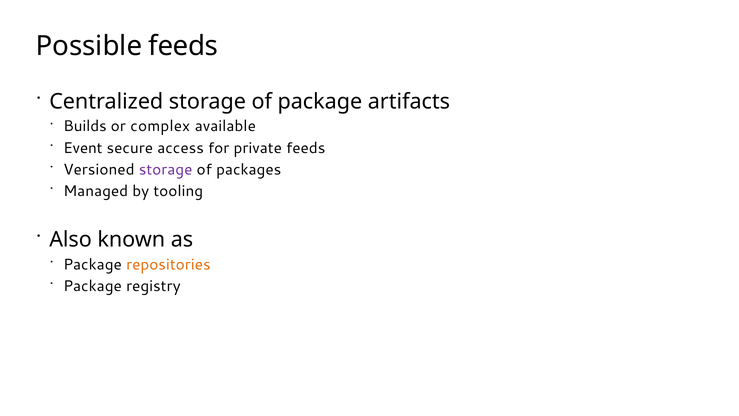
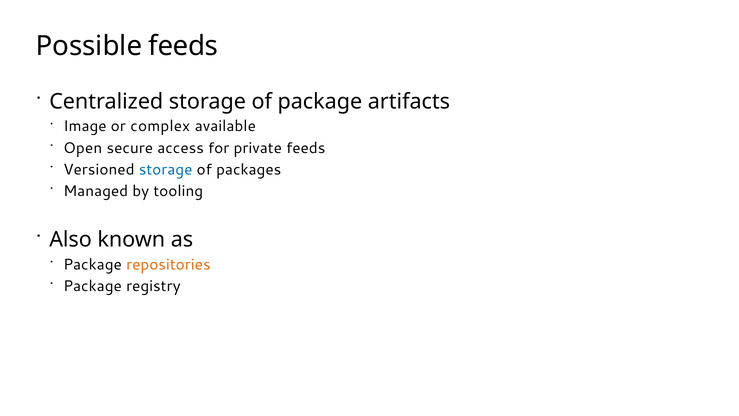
Builds: Builds -> Image
Event: Event -> Open
storage at (166, 169) colour: purple -> blue
